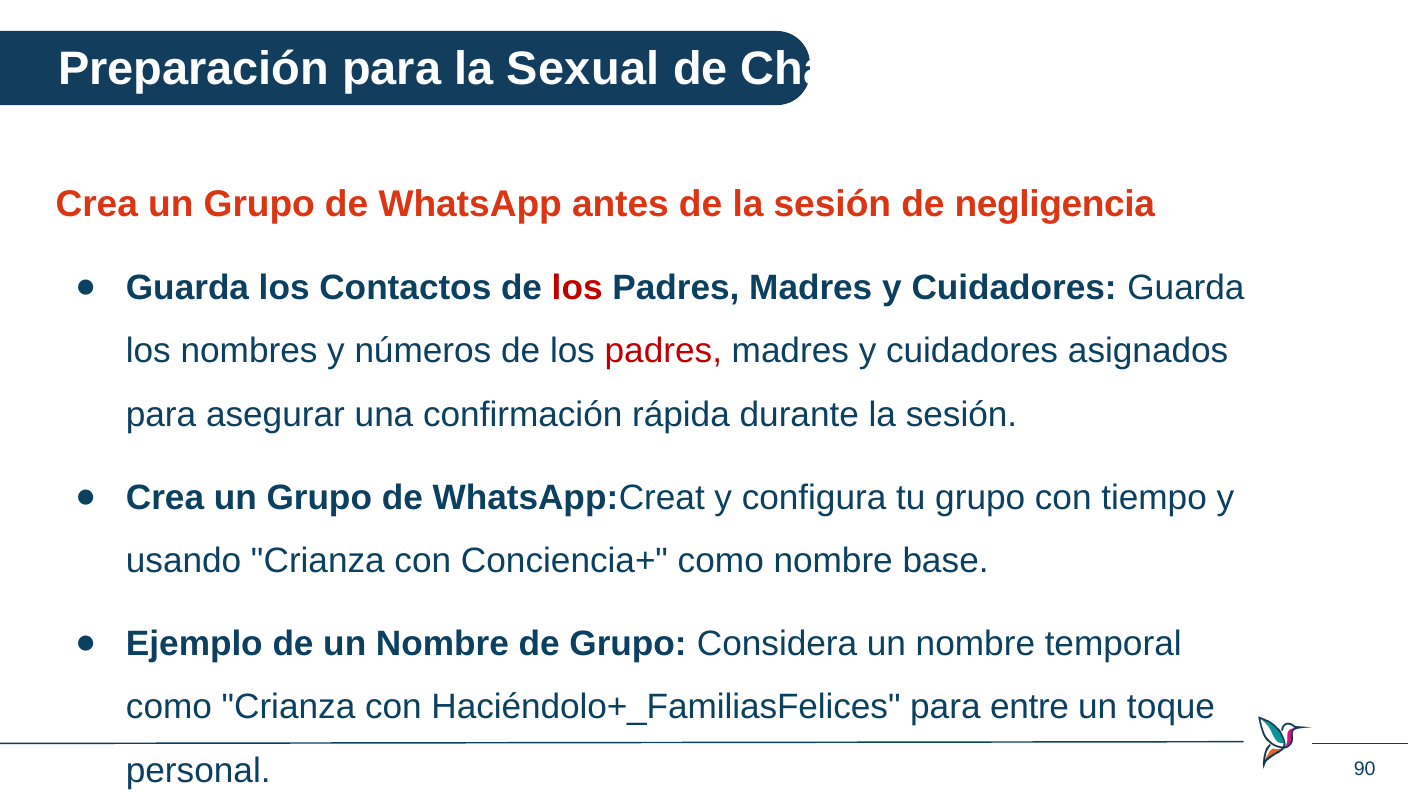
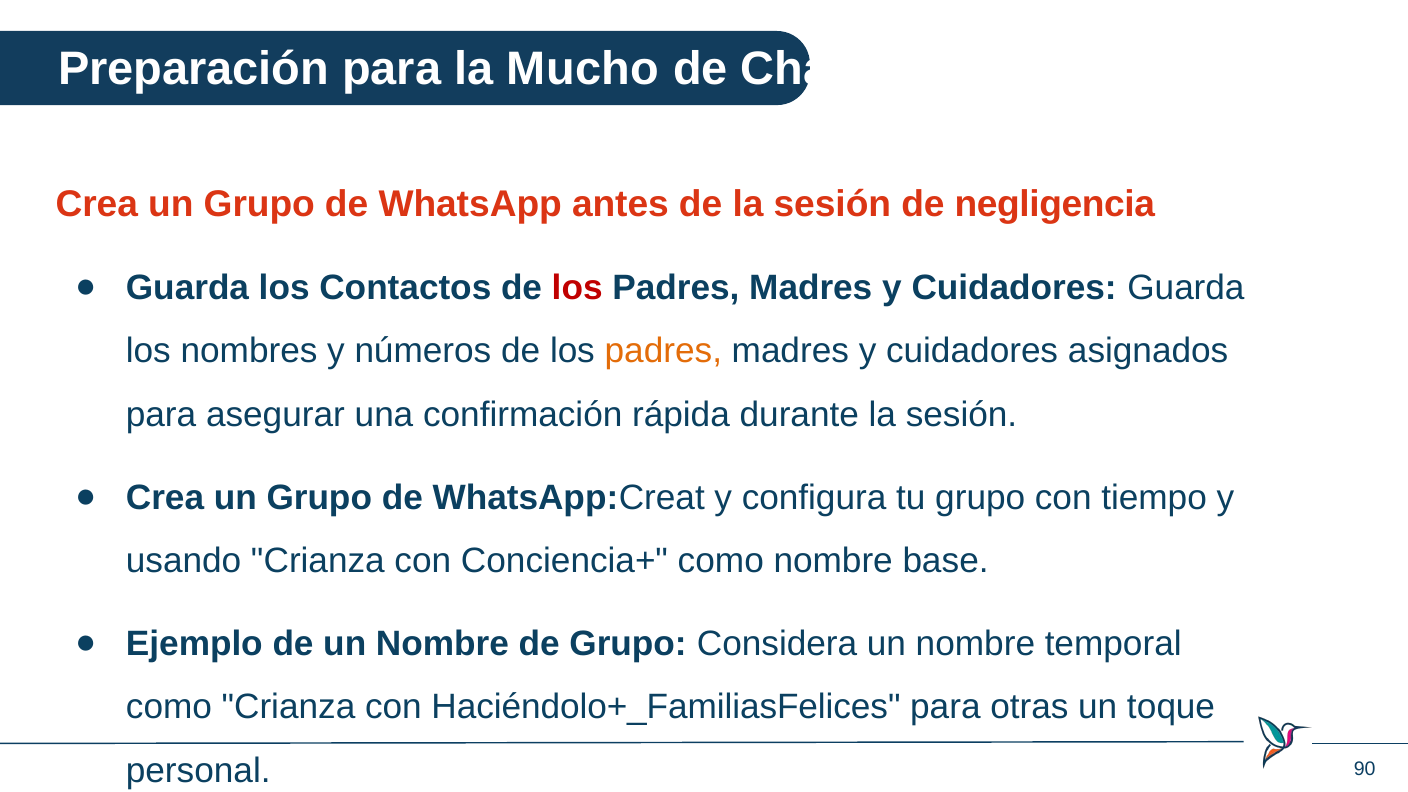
Sexual: Sexual -> Mucho
padres at (663, 351) colour: red -> orange
entre: entre -> otras
